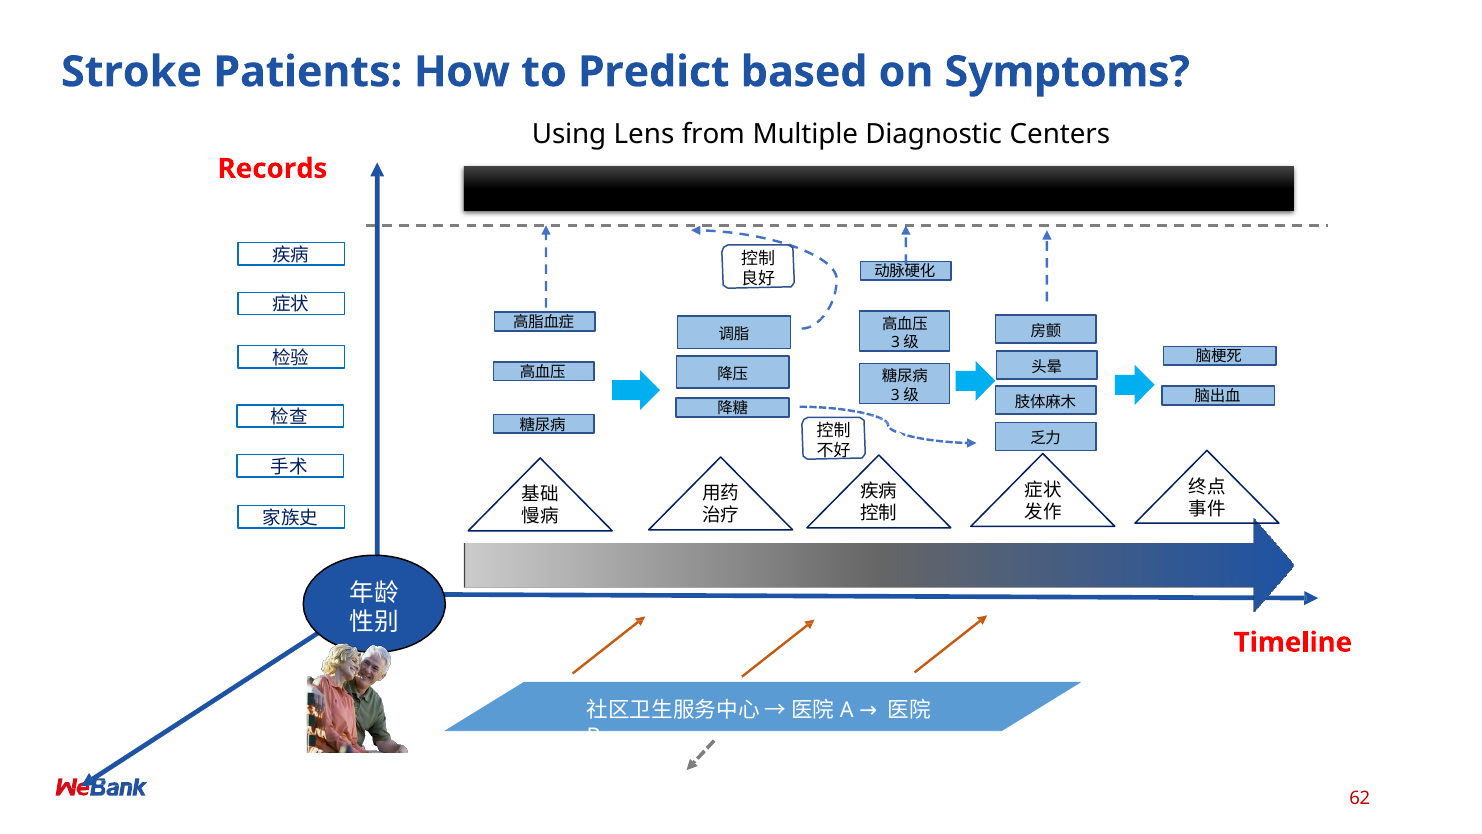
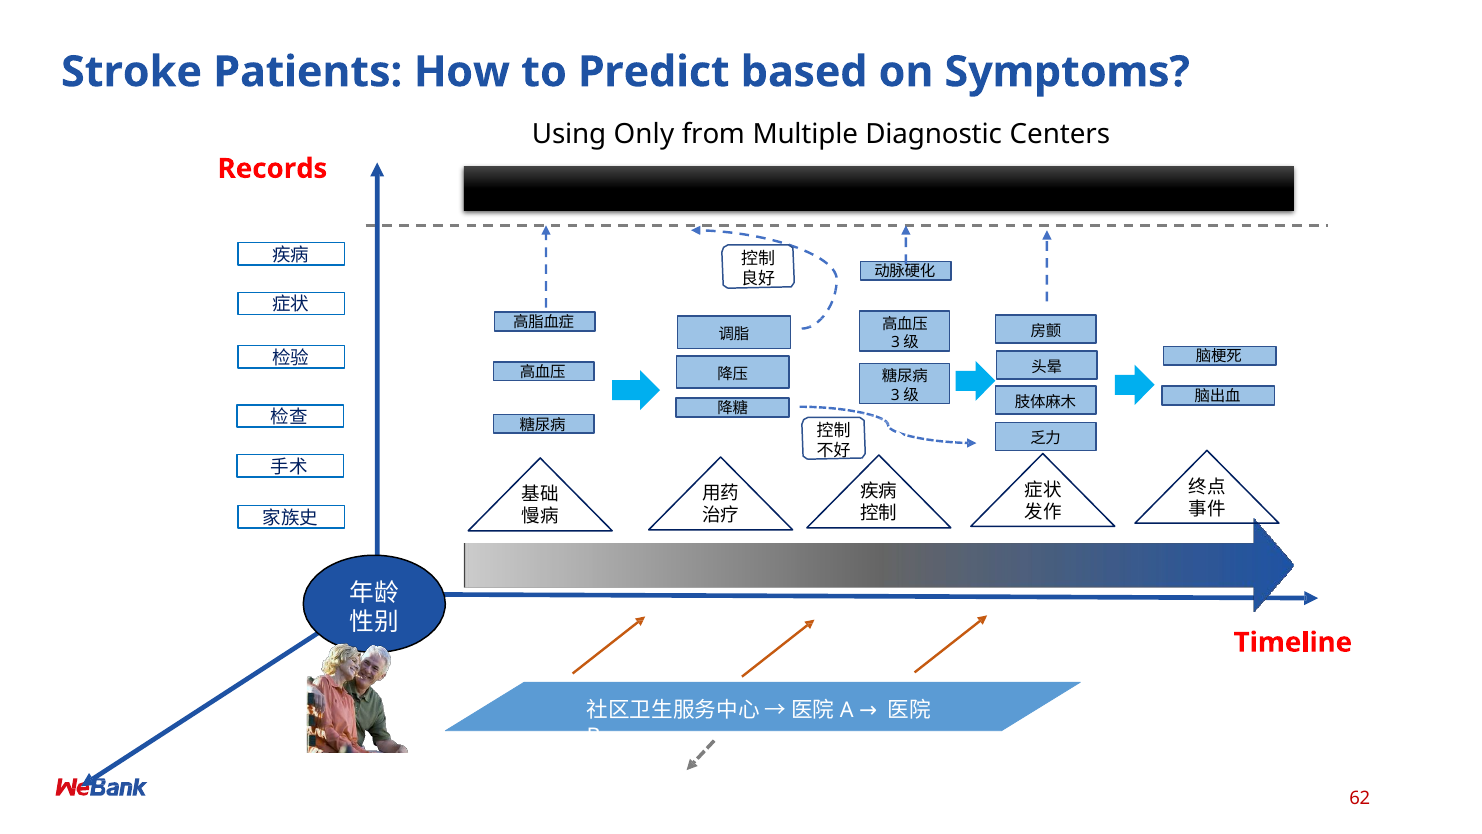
Lens: Lens -> Only
